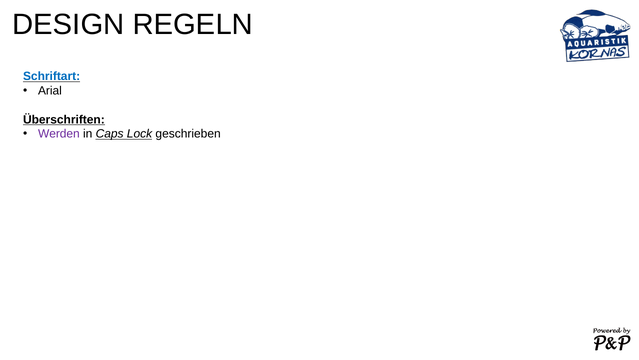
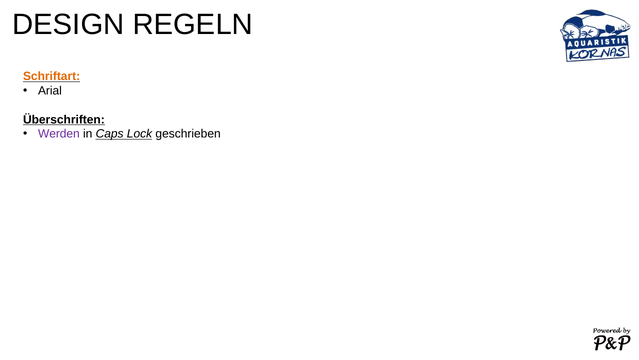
Schriftart colour: blue -> orange
